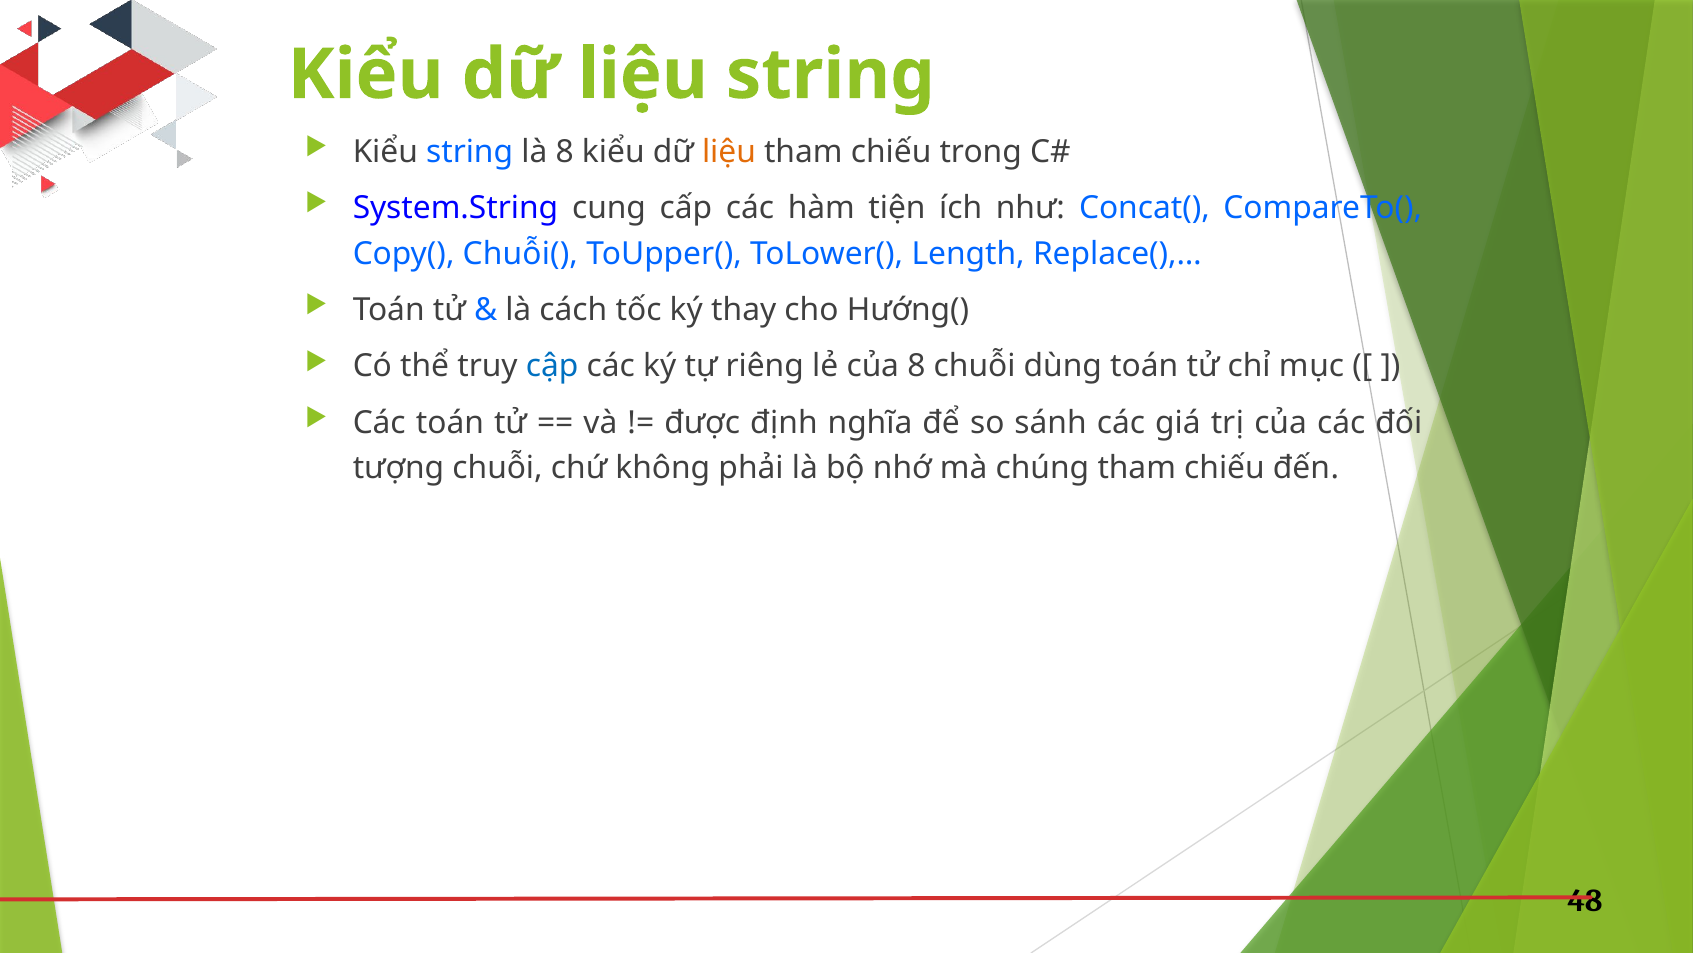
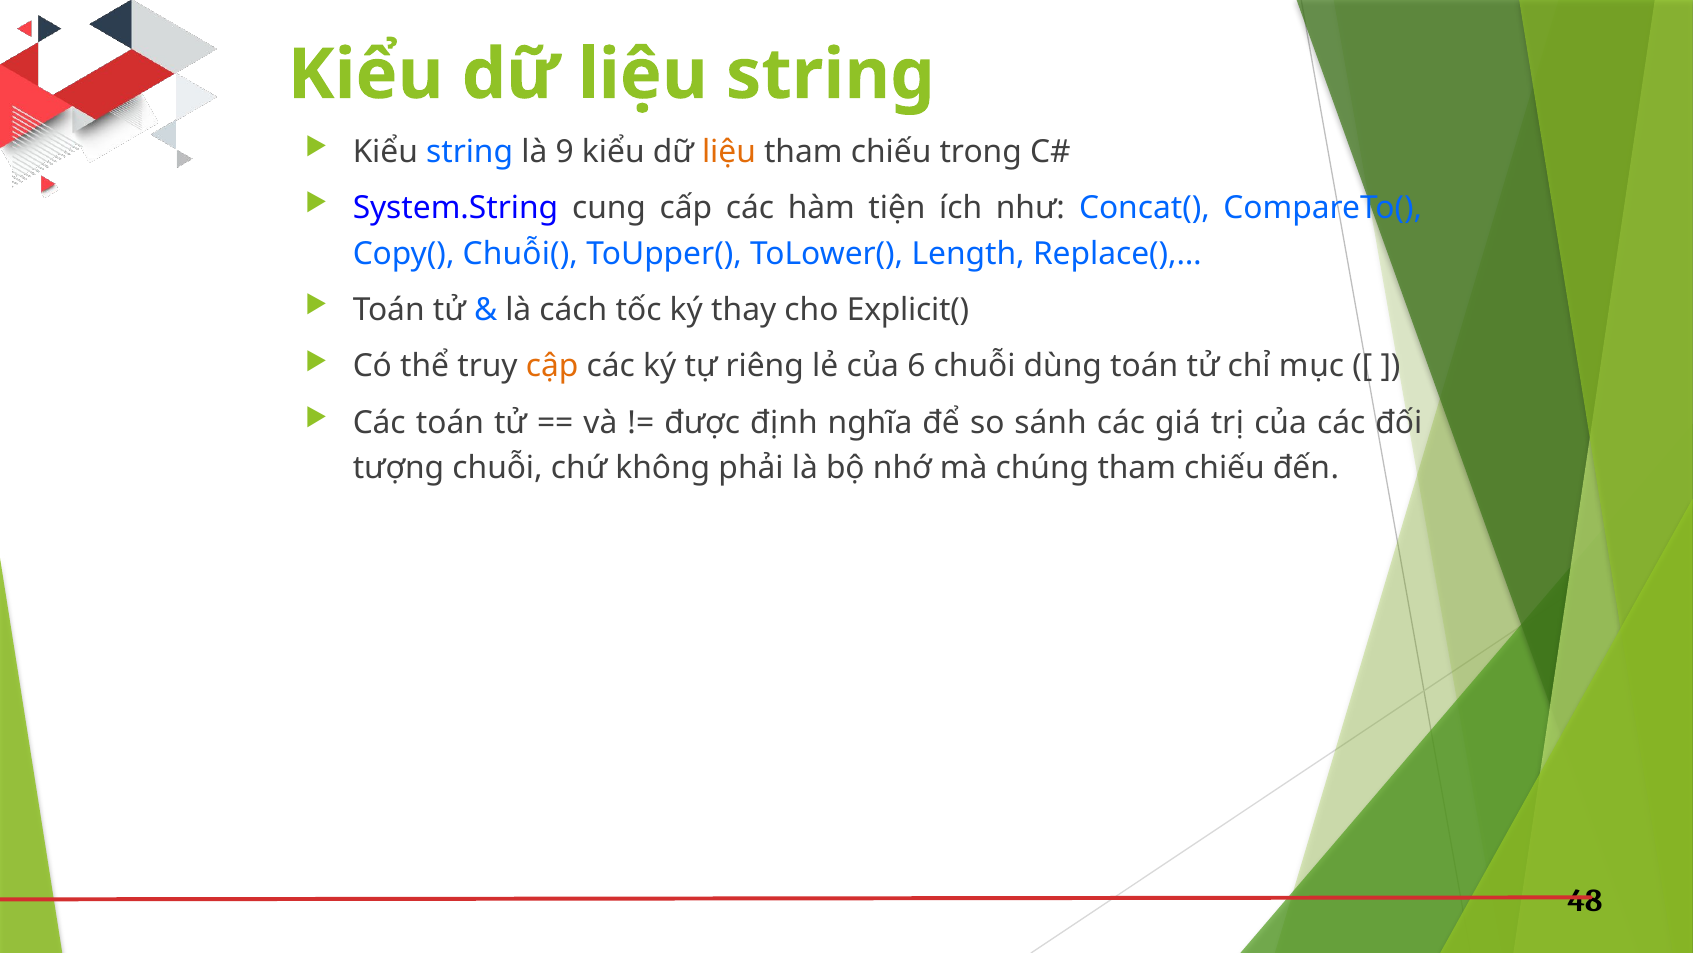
là 8: 8 -> 9
Hướng(: Hướng( -> Explicit(
cập colour: blue -> orange
của 8: 8 -> 6
